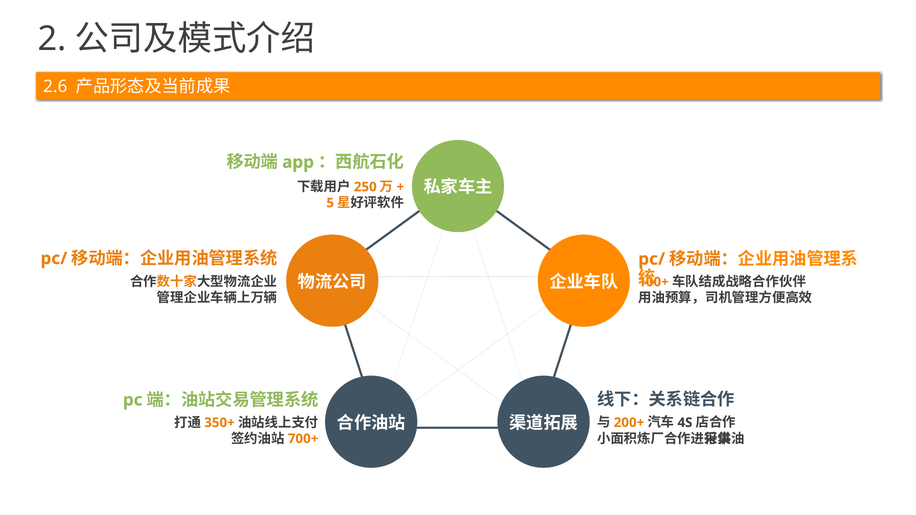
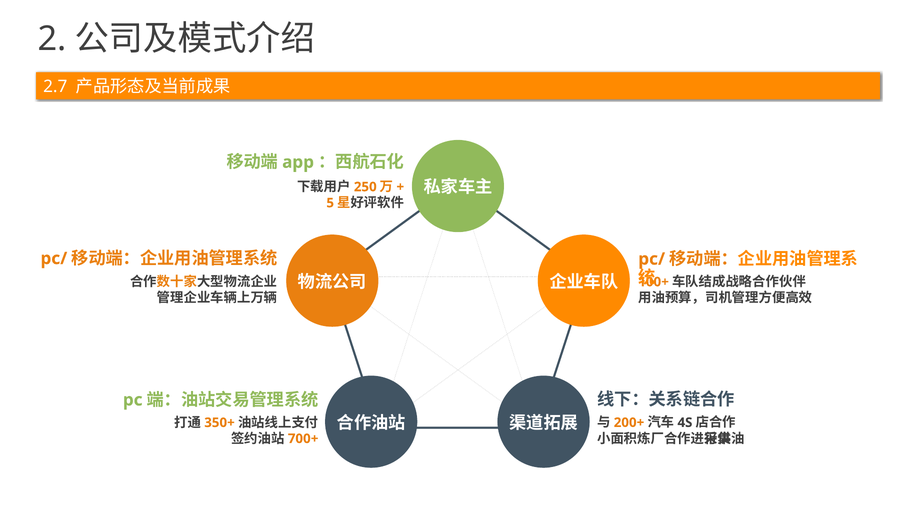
2.6: 2.6 -> 2.7
